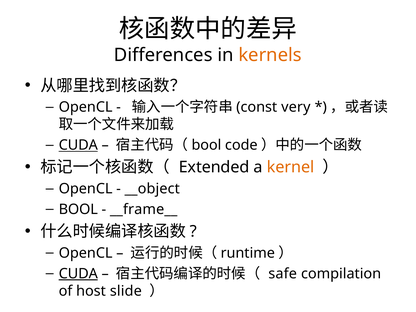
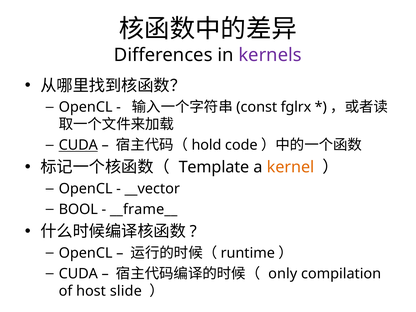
kernels colour: orange -> purple
very: very -> fglrx
bool at (206, 145): bool -> hold
Extended: Extended -> Template
__object: __object -> __vector
CUDA at (78, 274) underline: present -> none
safe: safe -> only
